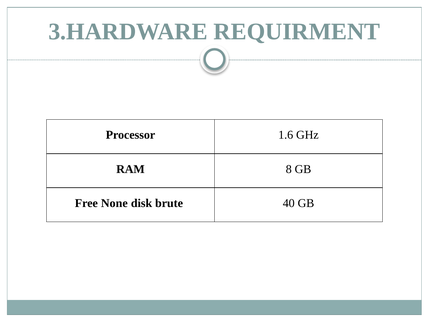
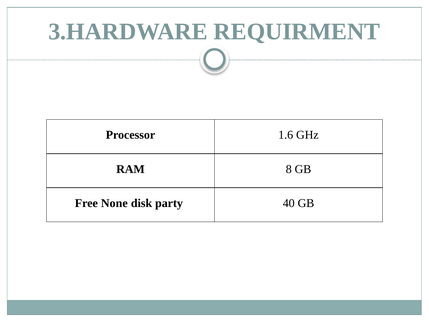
brute: brute -> party
